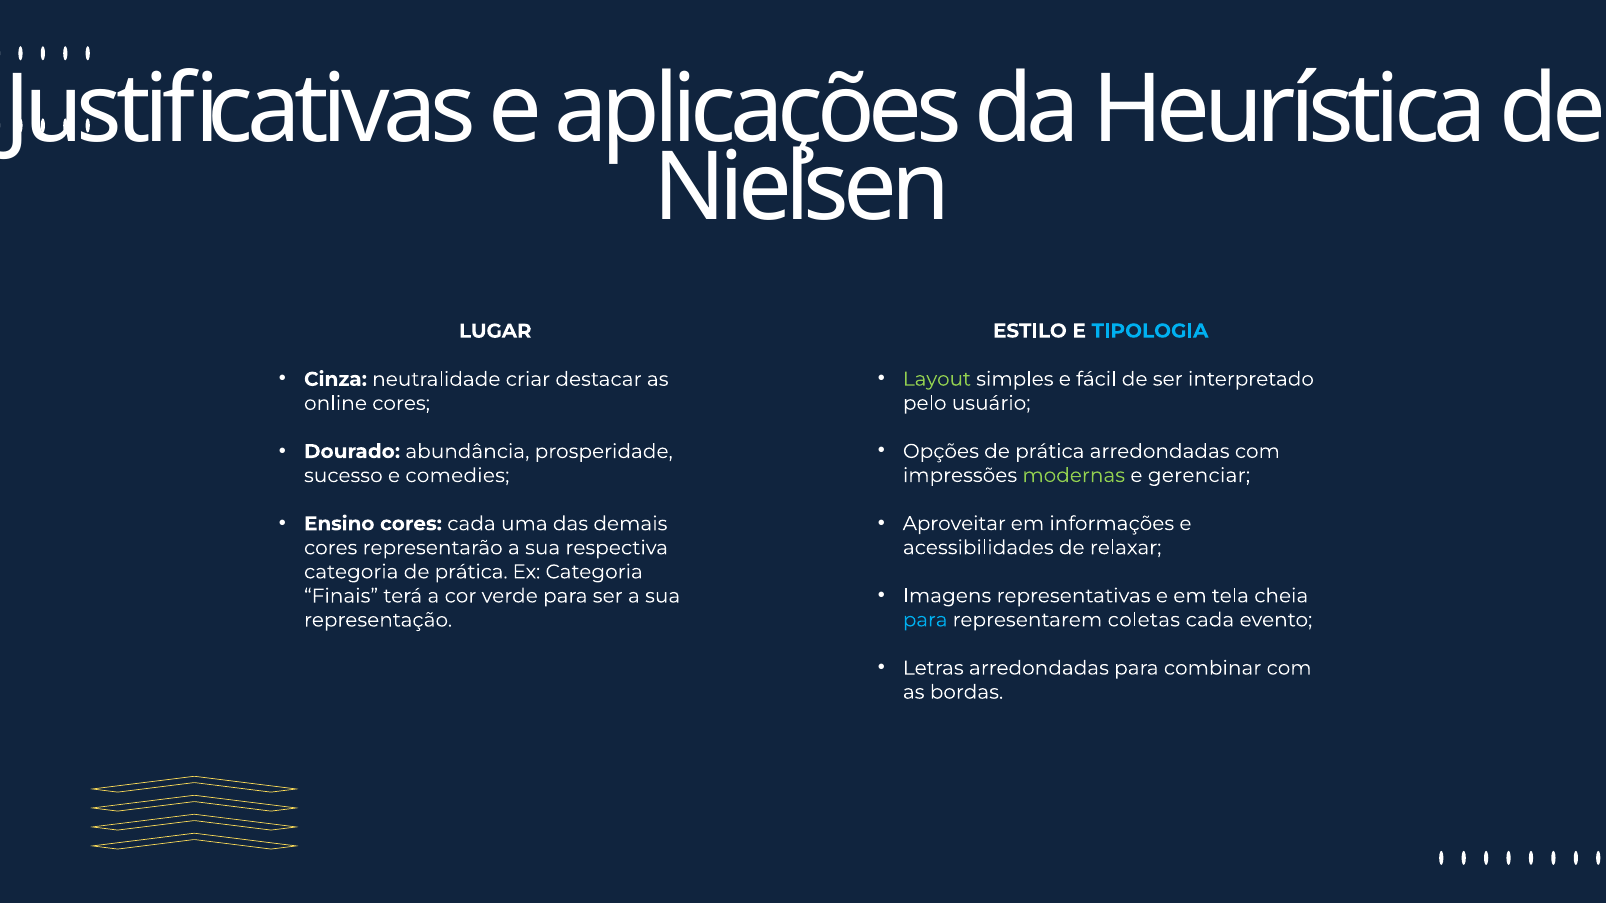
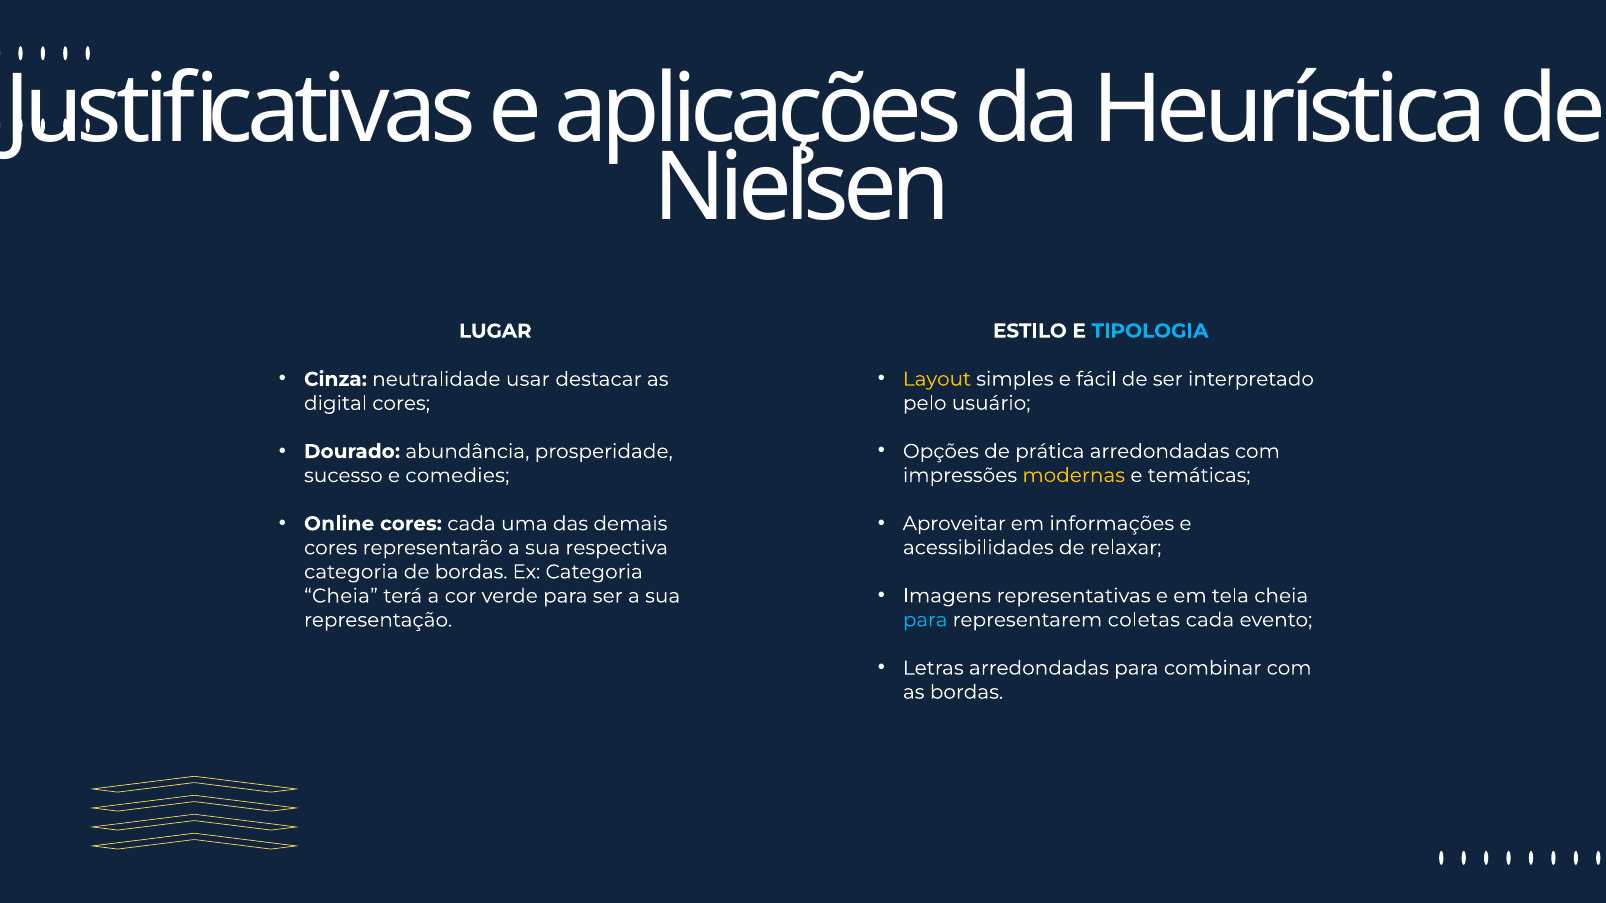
Layout colour: light green -> yellow
criar: criar -> usar
online: online -> digital
modernas colour: light green -> yellow
gerenciar: gerenciar -> temáticas
Ensino: Ensino -> Online
categoria de prática: prática -> bordas
Finais at (341, 596): Finais -> Cheia
